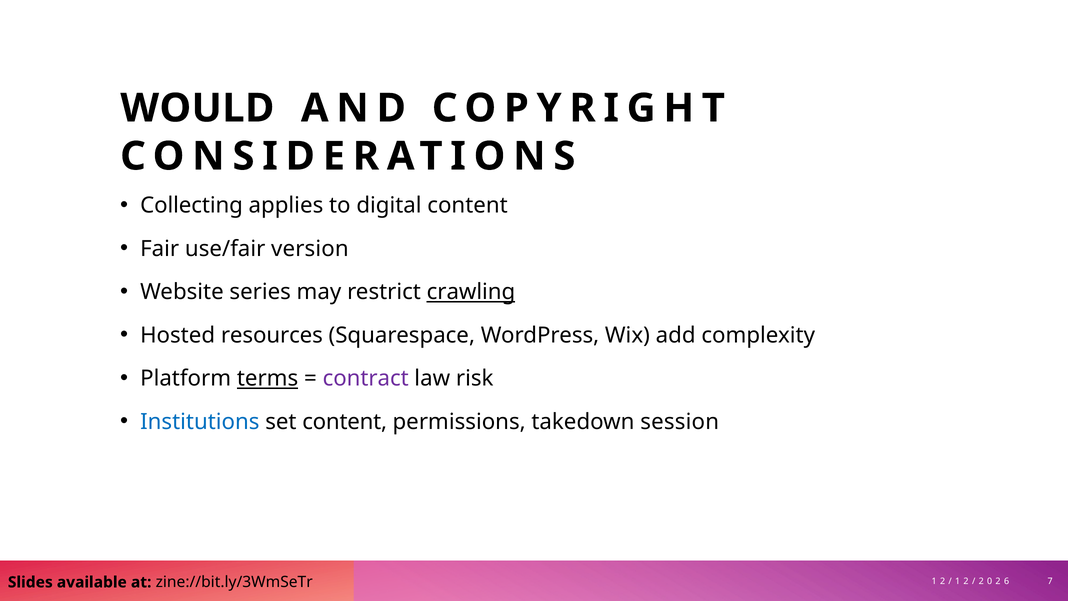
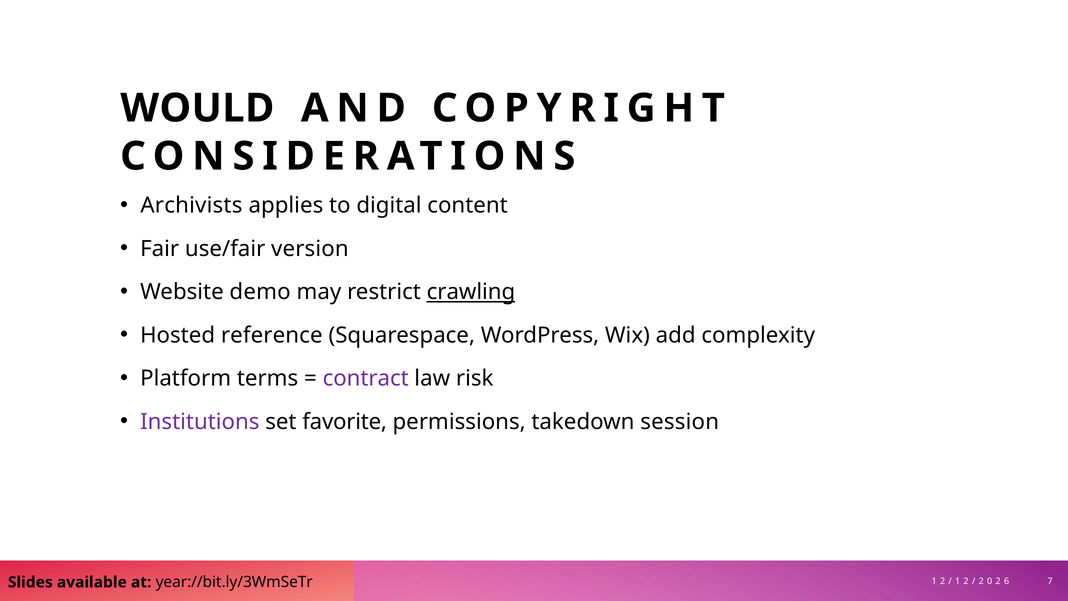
Collecting: Collecting -> Archivists
series: series -> demo
resources: resources -> reference
terms underline: present -> none
Institutions colour: blue -> purple
set content: content -> favorite
zine://bit.ly/3WmSeTr: zine://bit.ly/3WmSeTr -> year://bit.ly/3WmSeTr
